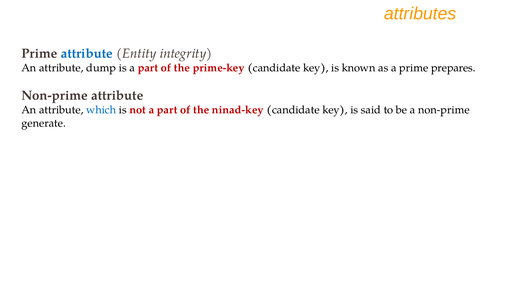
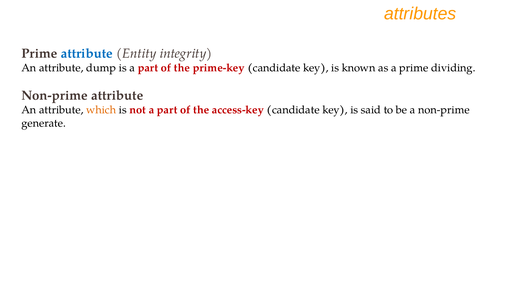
prepares: prepares -> dividing
which colour: blue -> orange
ninad-key: ninad-key -> access-key
